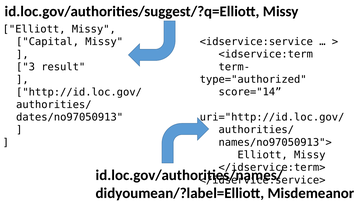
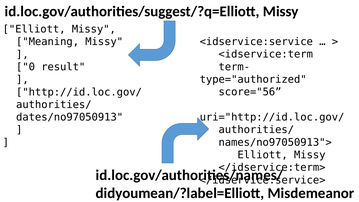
Capital: Capital -> Meaning
3: 3 -> 0
score="14: score="14 -> score="56
